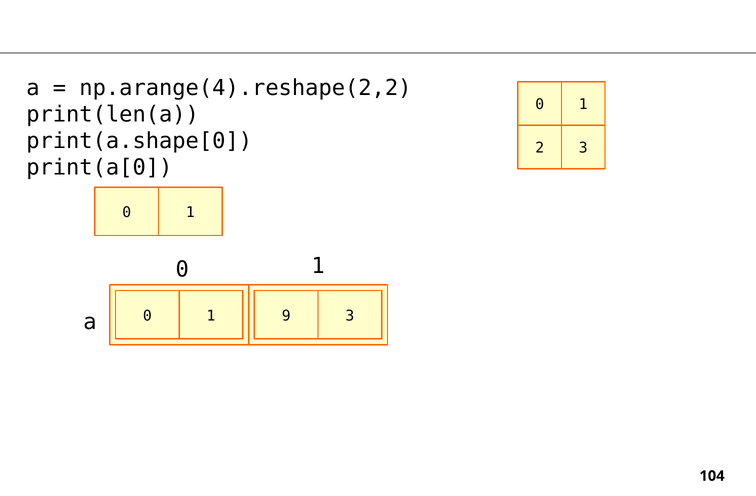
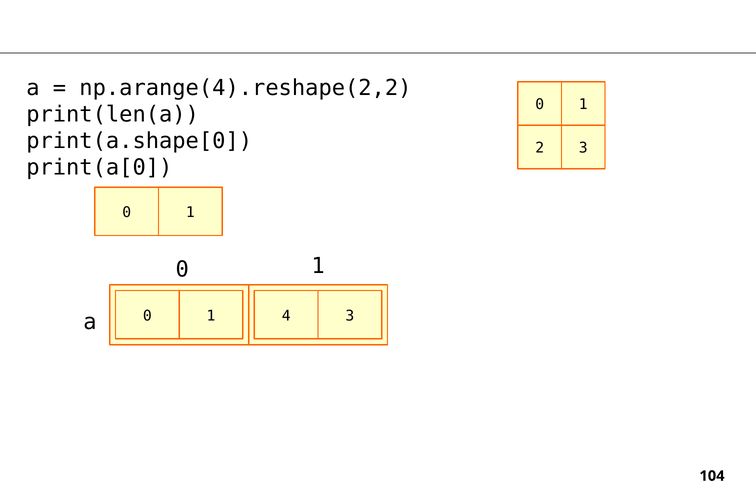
9: 9 -> 4
